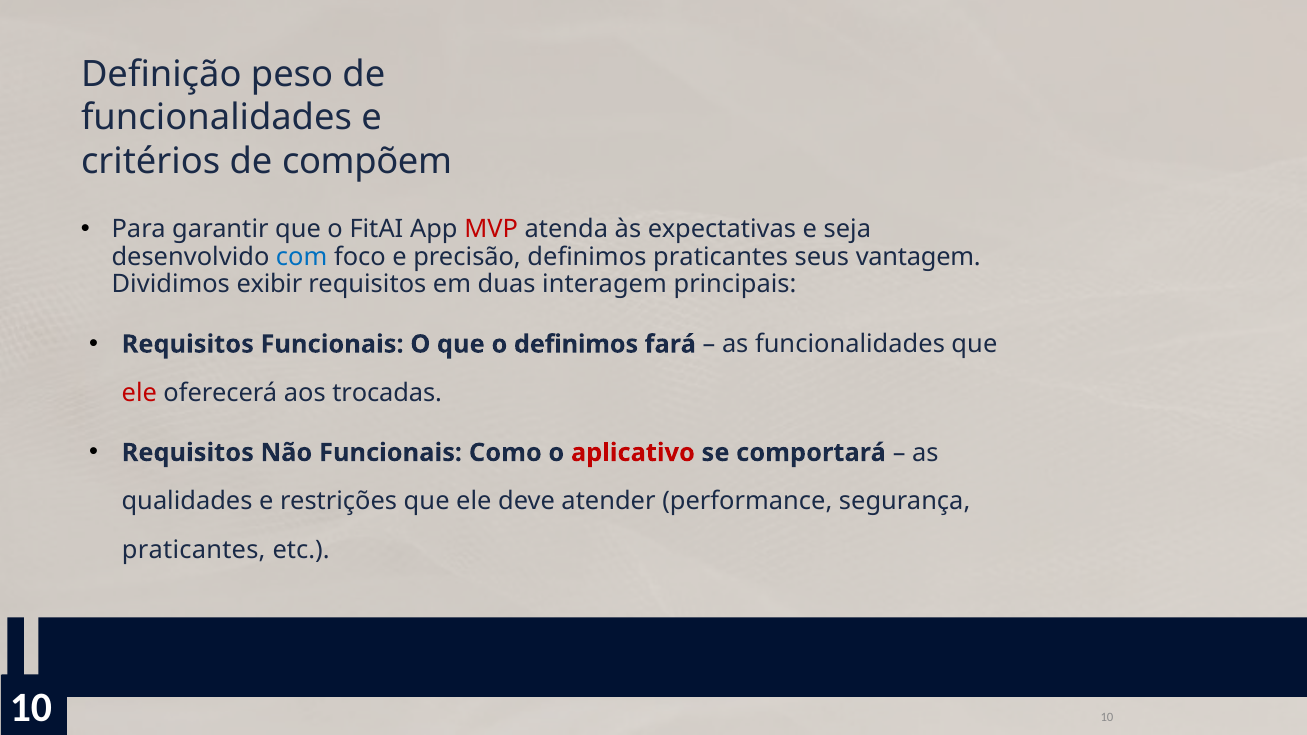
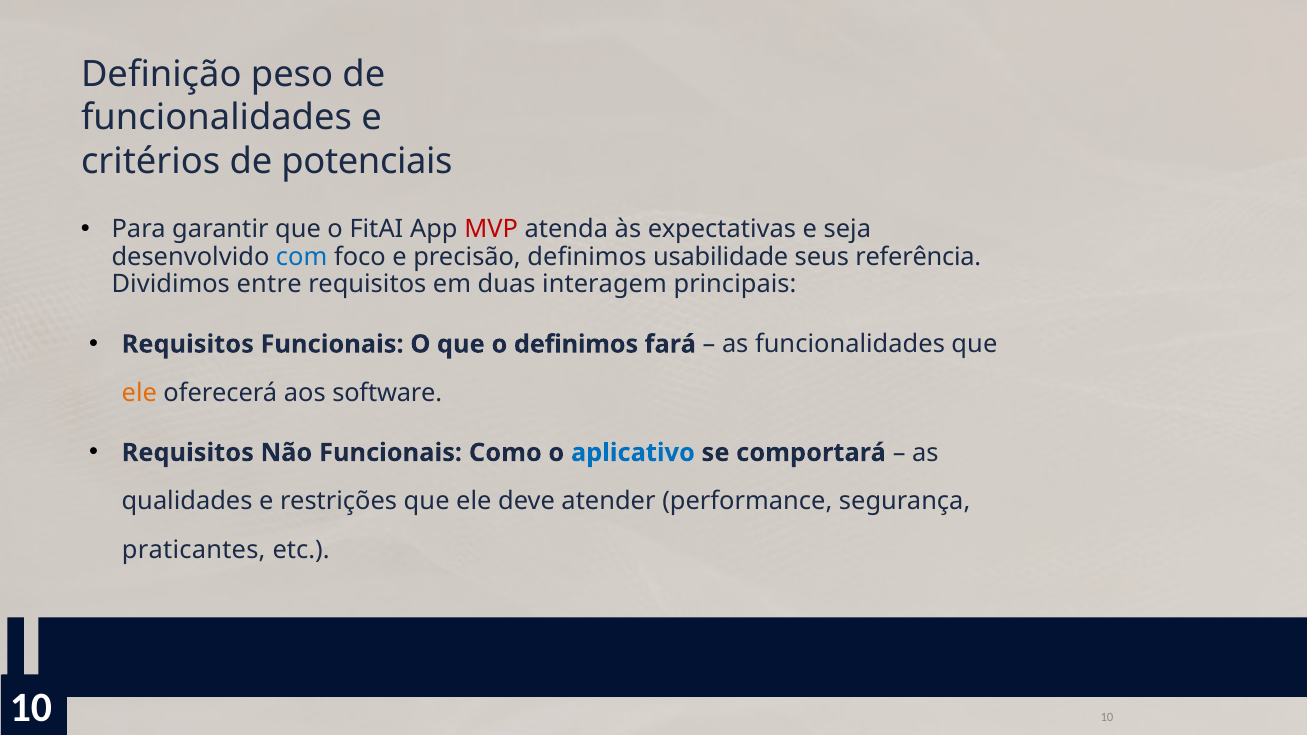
compõem: compõem -> potenciais
definimos praticantes: praticantes -> usabilidade
vantagem: vantagem -> referência
exibir: exibir -> entre
ele at (139, 393) colour: red -> orange
trocadas: trocadas -> software
aplicativo colour: red -> blue
